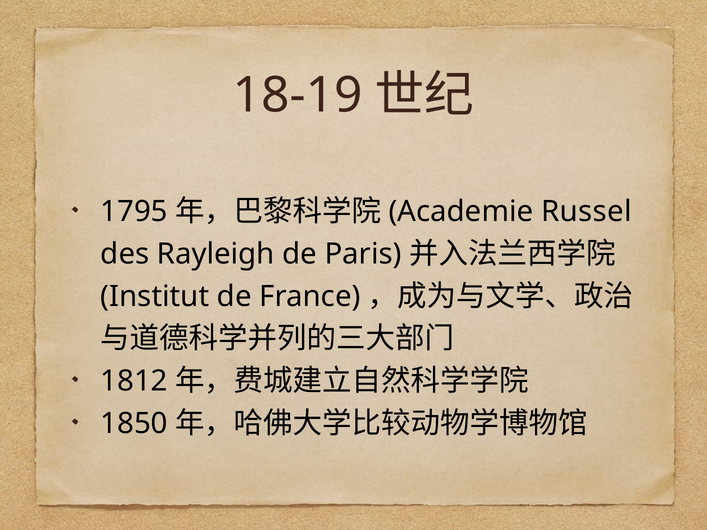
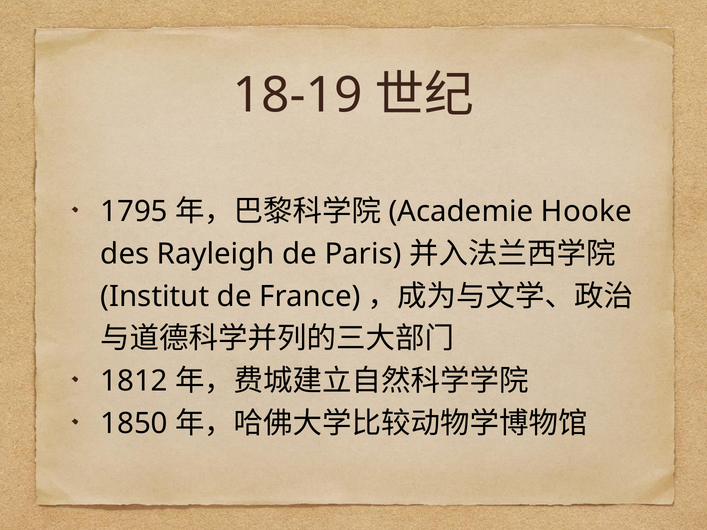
Russel: Russel -> Hooke
